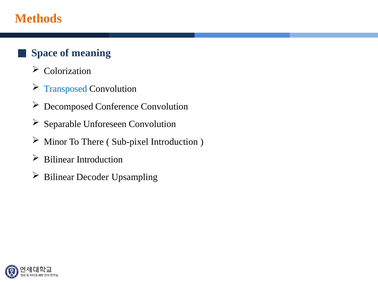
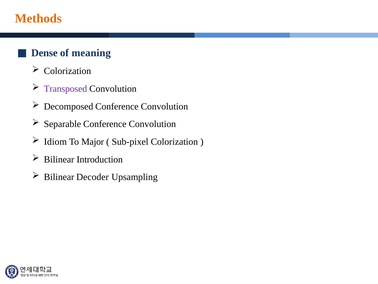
Space: Space -> Dense
Transposed colour: blue -> purple
Separable Unforeseen: Unforeseen -> Conference
Minor: Minor -> Idiom
There: There -> Major
Sub-pixel Introduction: Introduction -> Colorization
